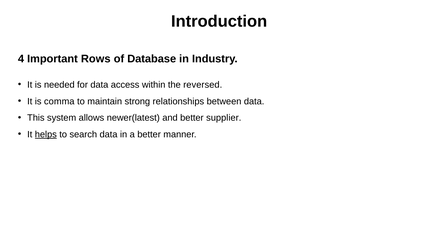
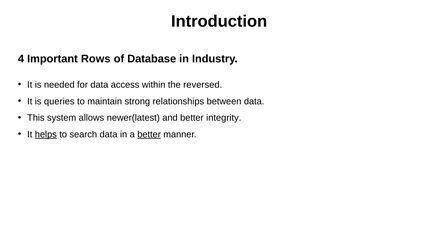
comma: comma -> queries
supplier: supplier -> integrity
better at (149, 134) underline: none -> present
